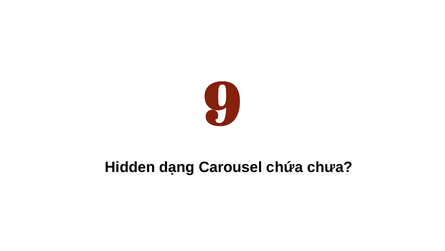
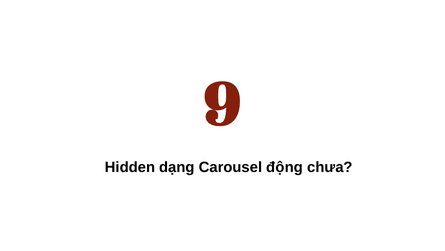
chứa: chứa -> động
